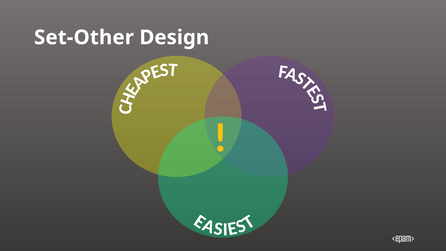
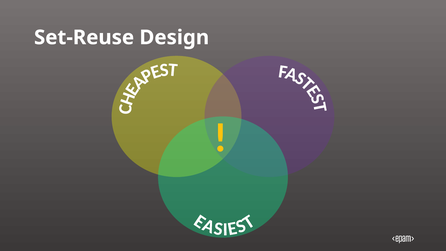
Set-Other: Set-Other -> Set-Reuse
